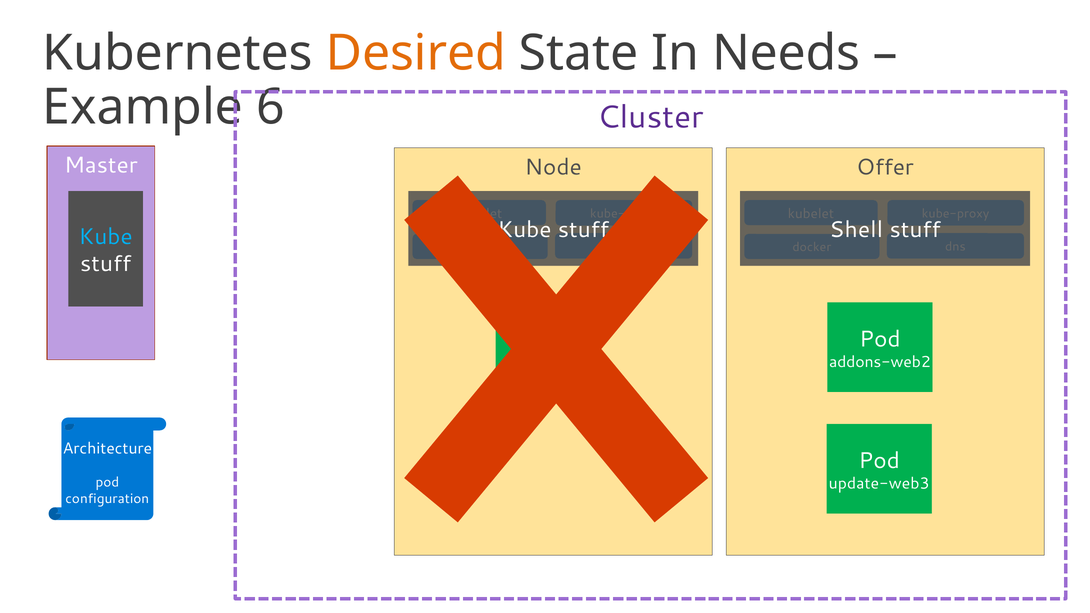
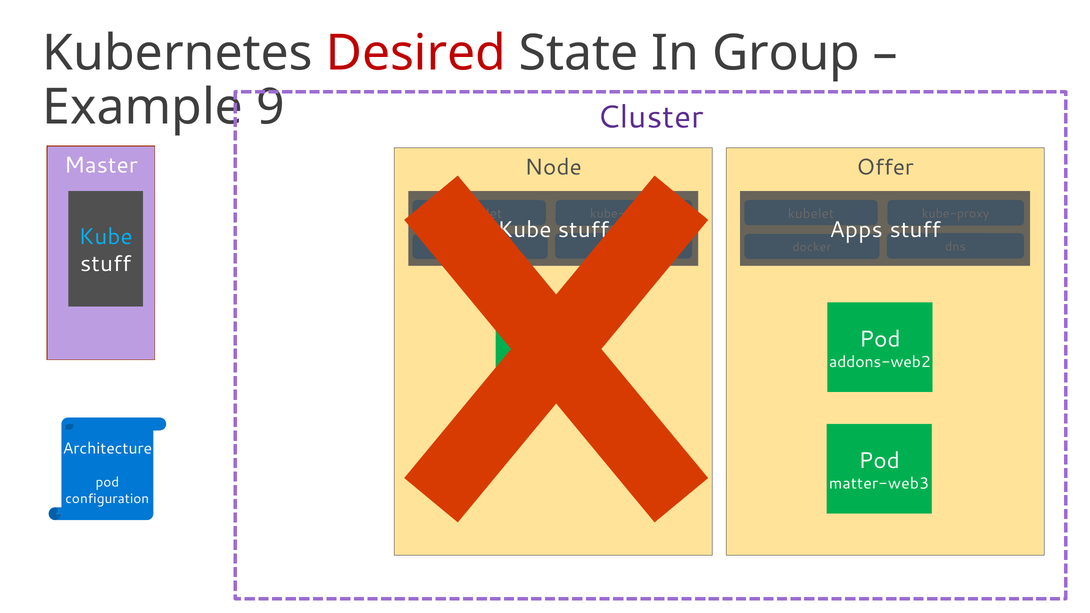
Desired colour: orange -> red
Needs: Needs -> Group
6: 6 -> 9
Shell: Shell -> Apps
update-web3: update-web3 -> matter-web3
